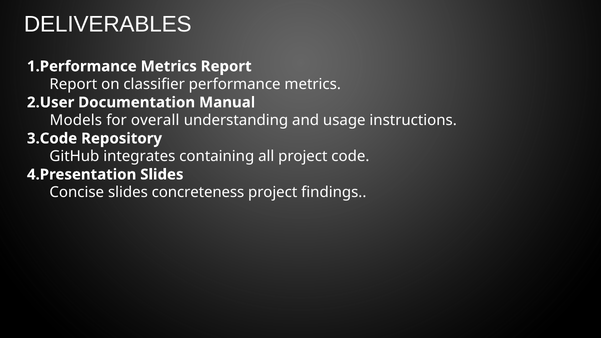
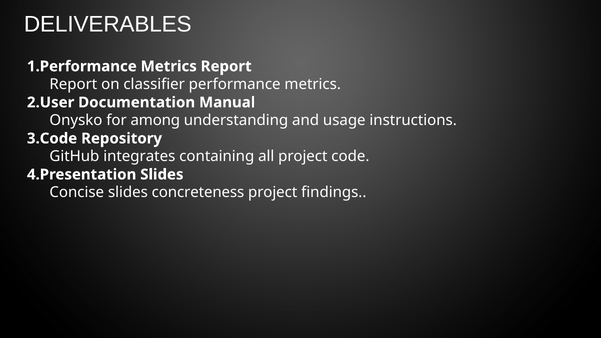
Models: Models -> Onysko
overall: overall -> among
